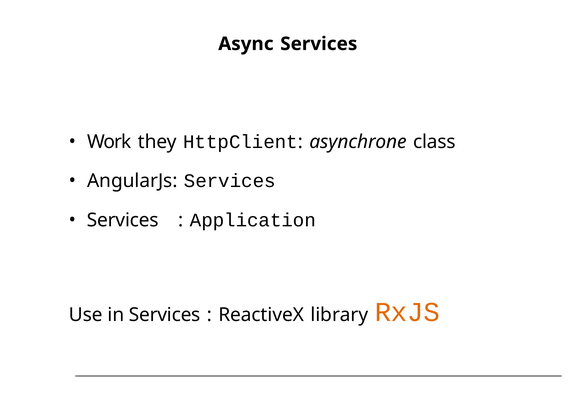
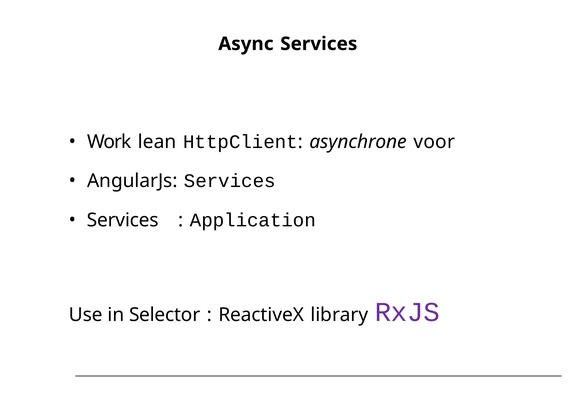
they: they -> lean
class: class -> voor
in Services: Services -> Selector
RxJS colour: orange -> purple
